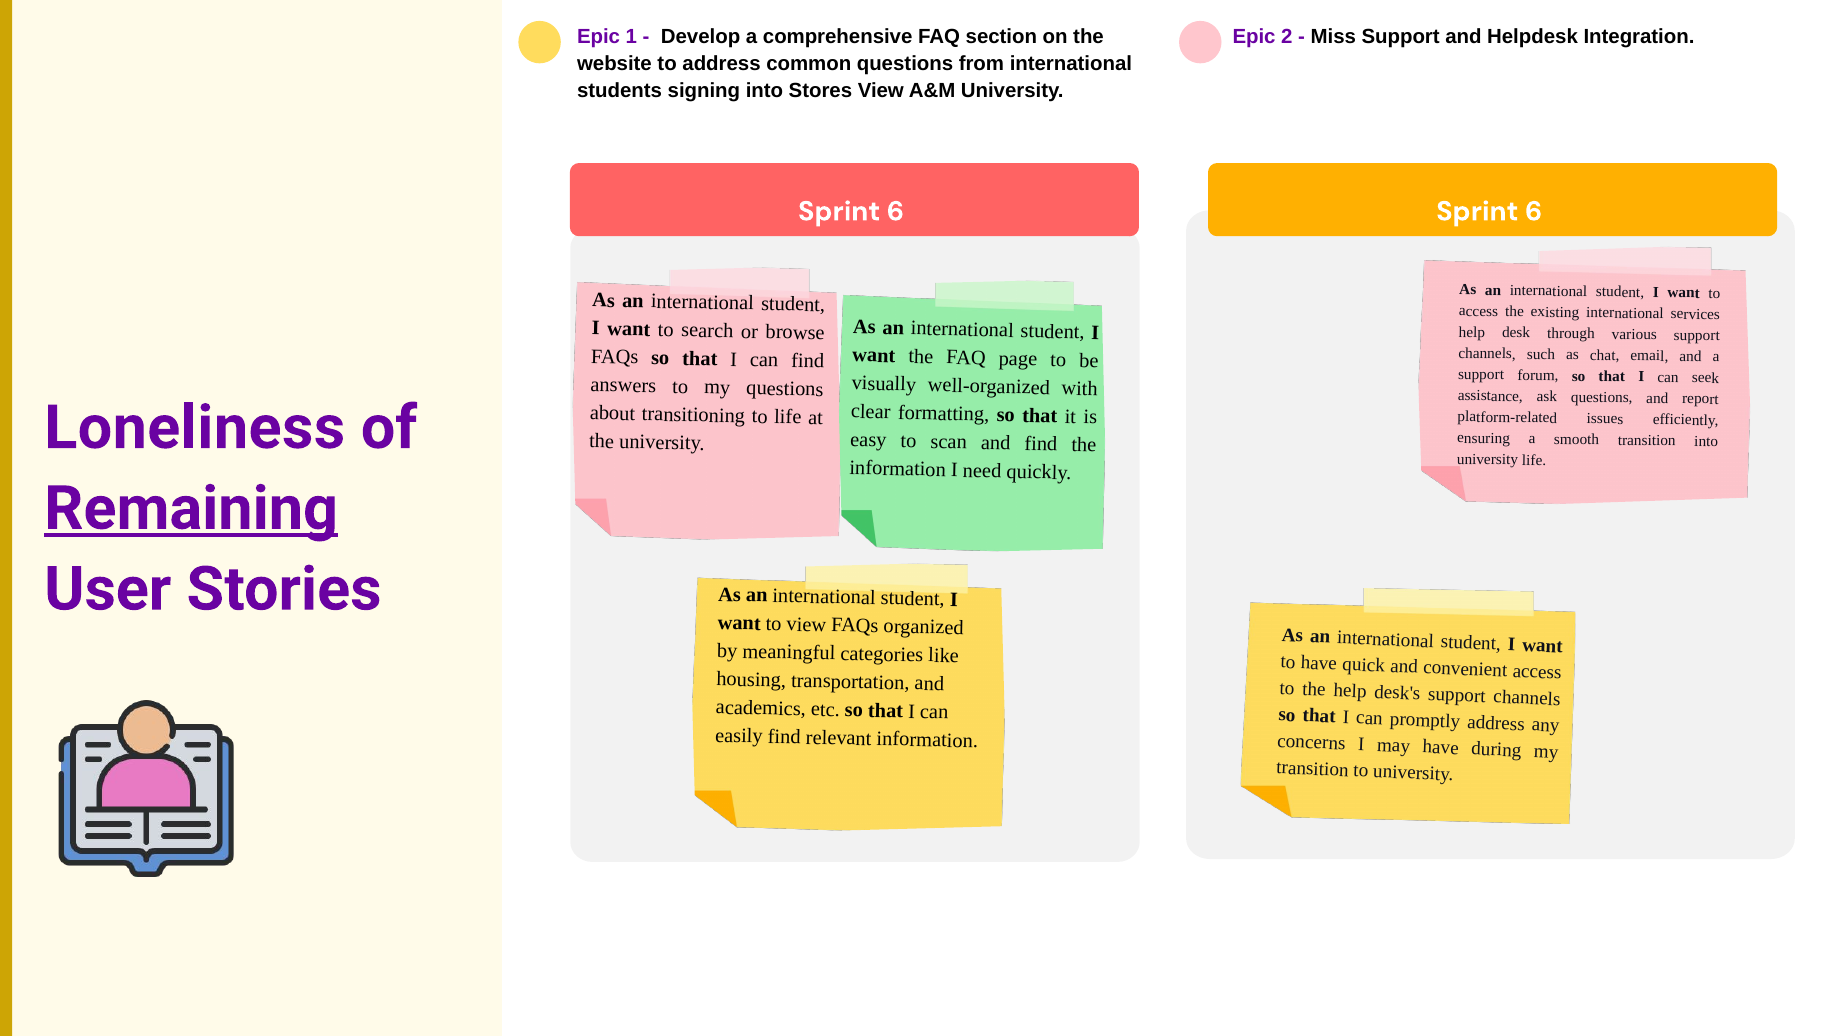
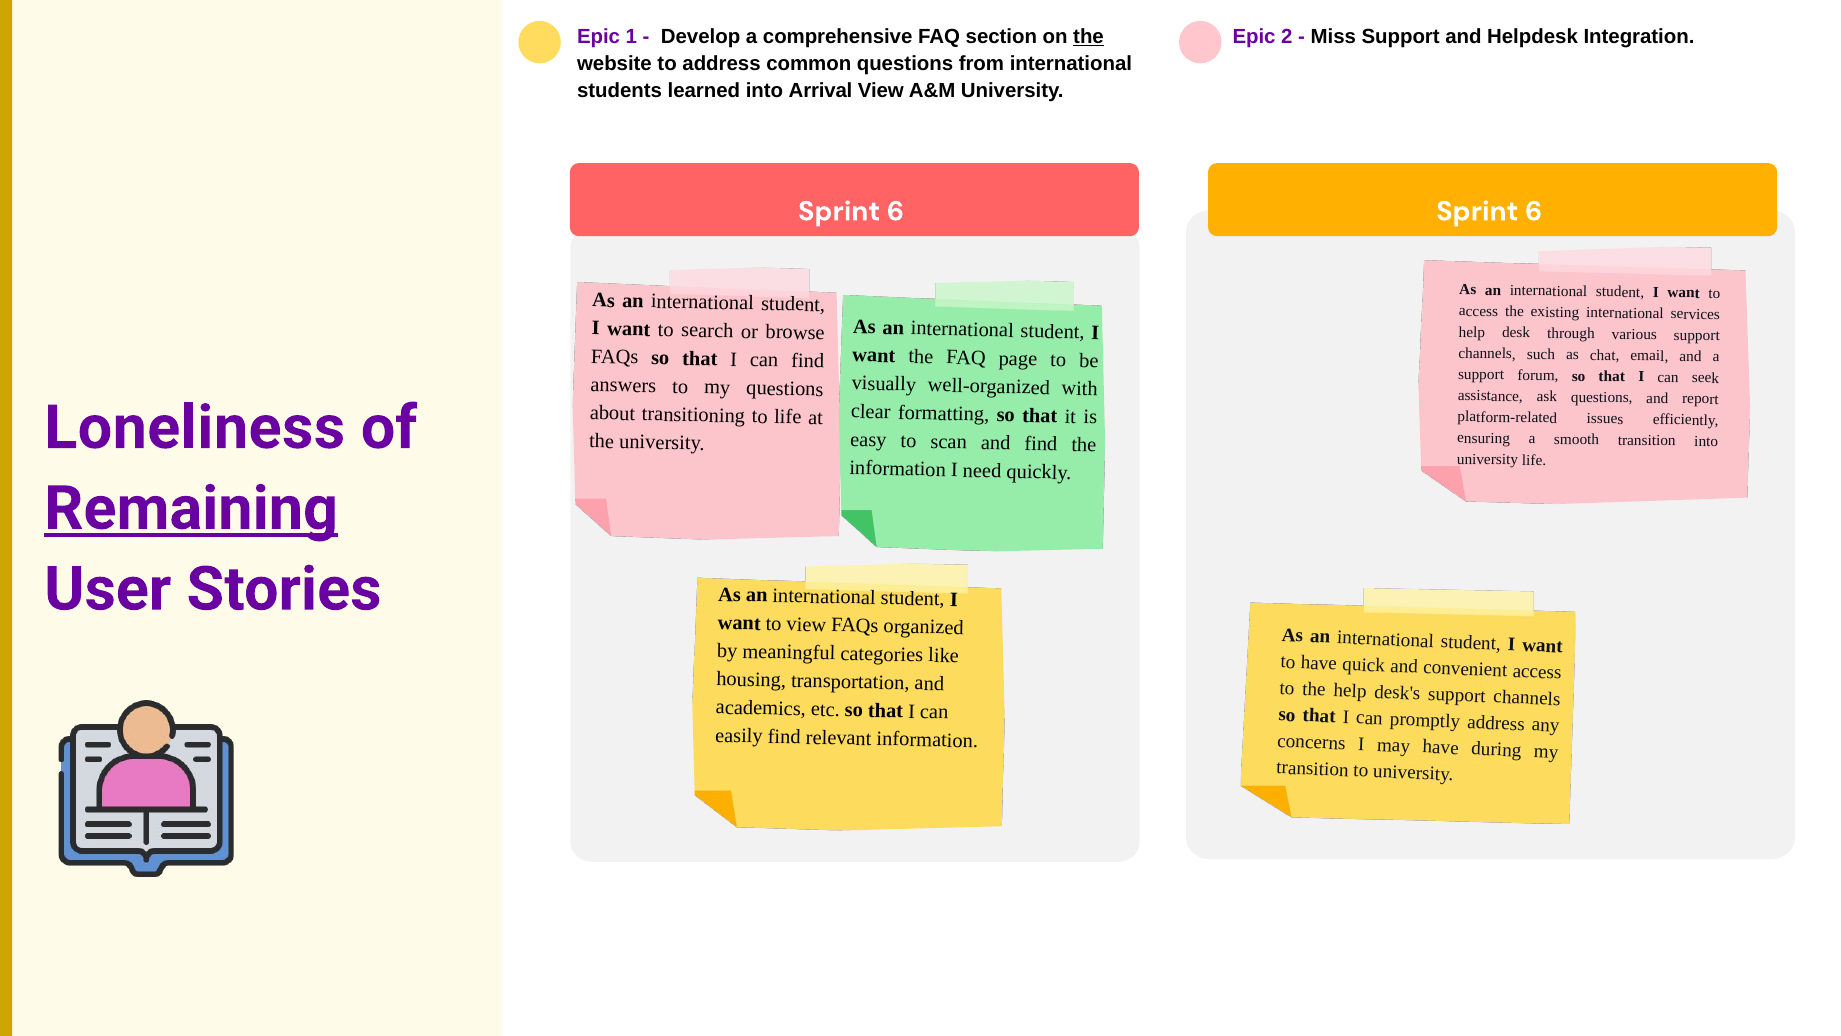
the at (1089, 37) underline: none -> present
signing: signing -> learned
Stores: Stores -> Arrival
